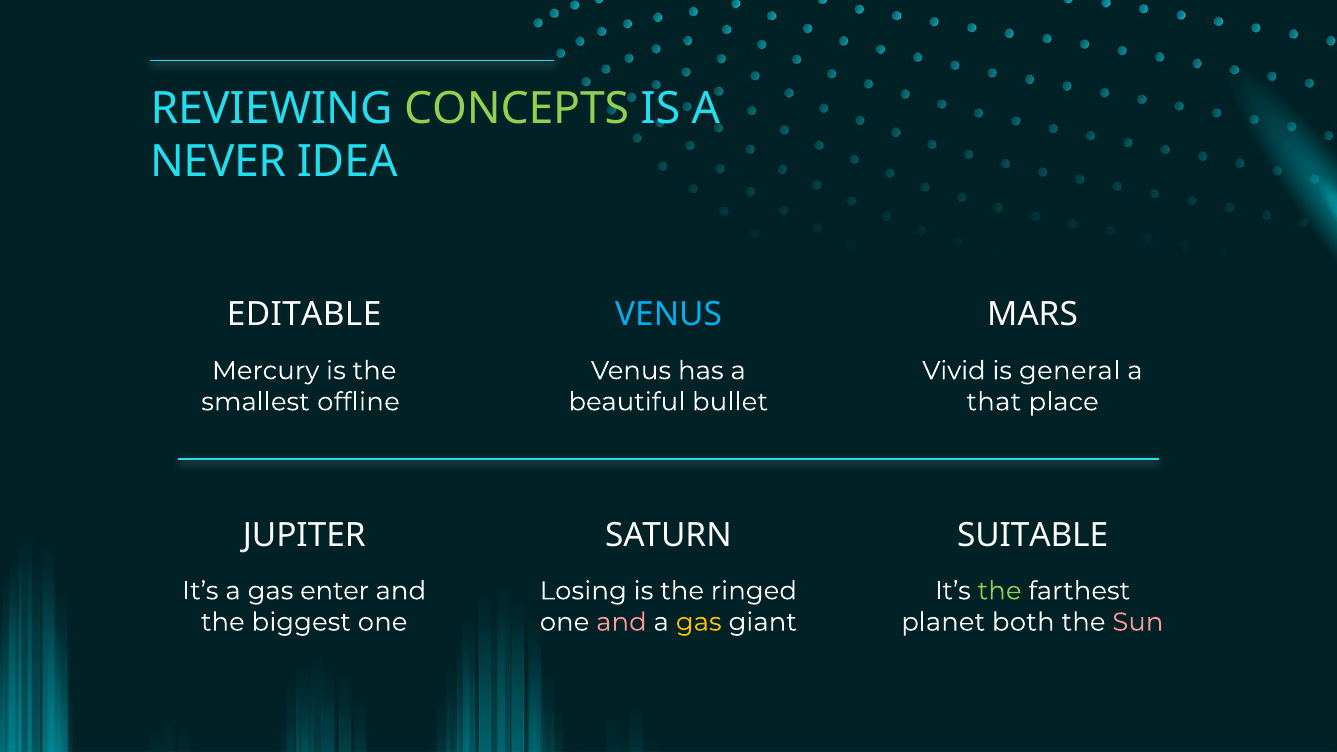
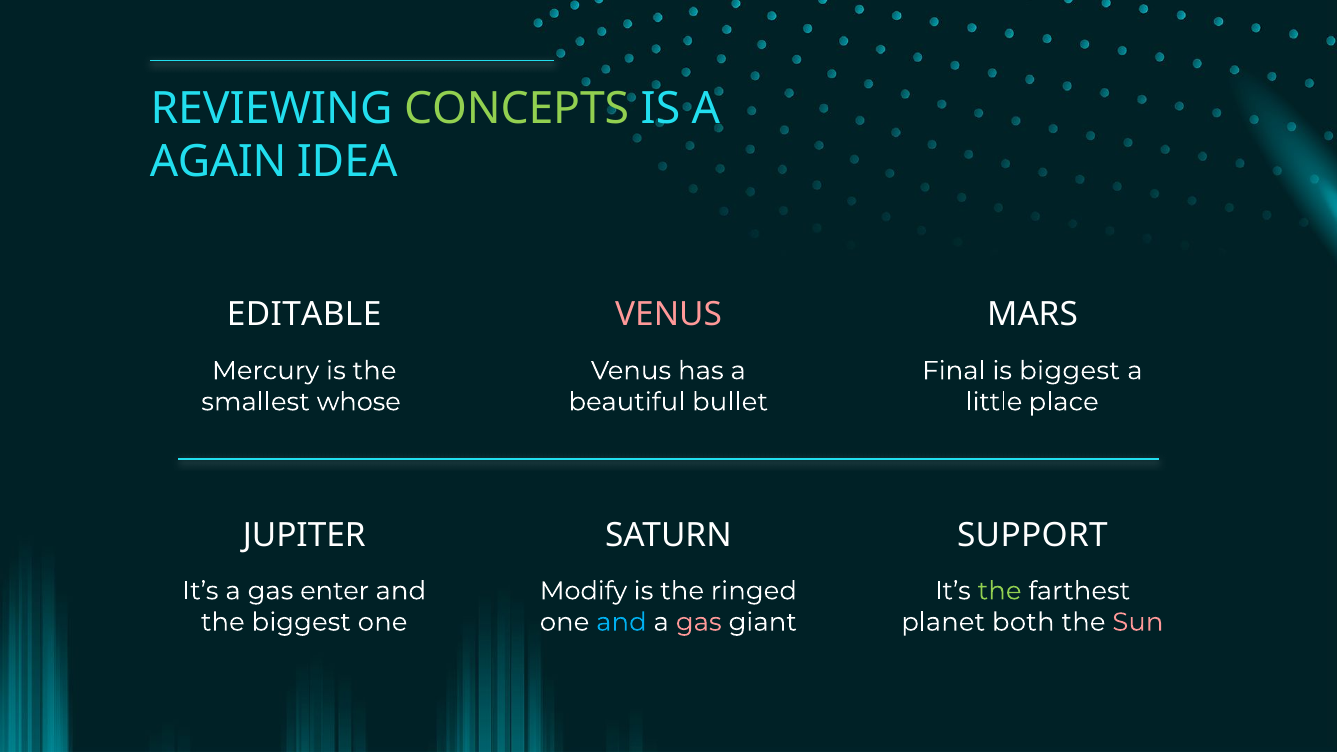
NEVER: NEVER -> AGAIN
VENUS at (669, 315) colour: light blue -> pink
Vivid: Vivid -> Final
is general: general -> biggest
offline: offline -> whose
that: that -> little
SUITABLE: SUITABLE -> SUPPORT
Losing: Losing -> Modify
and at (621, 622) colour: pink -> light blue
gas at (699, 622) colour: yellow -> pink
